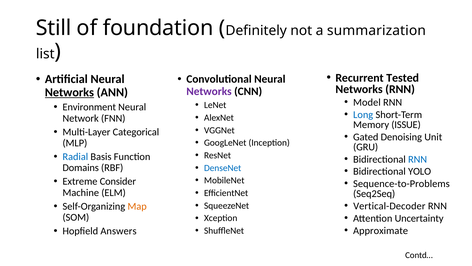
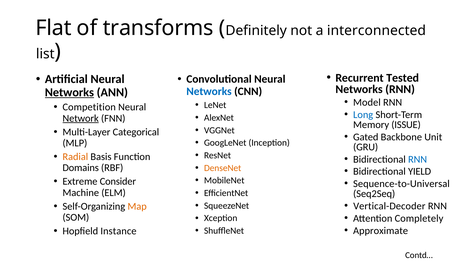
Still: Still -> Flat
foundation: foundation -> transforms
summarization: summarization -> interconnected
Networks at (209, 91) colour: purple -> blue
Environment: Environment -> Competition
Network underline: none -> present
Denoising: Denoising -> Backbone
Radial colour: blue -> orange
DenseNet colour: blue -> orange
YOLO: YOLO -> YIELD
Sequence-to-Problems: Sequence-to-Problems -> Sequence-to-Universal
Uncertainty: Uncertainty -> Completely
Answers: Answers -> Instance
